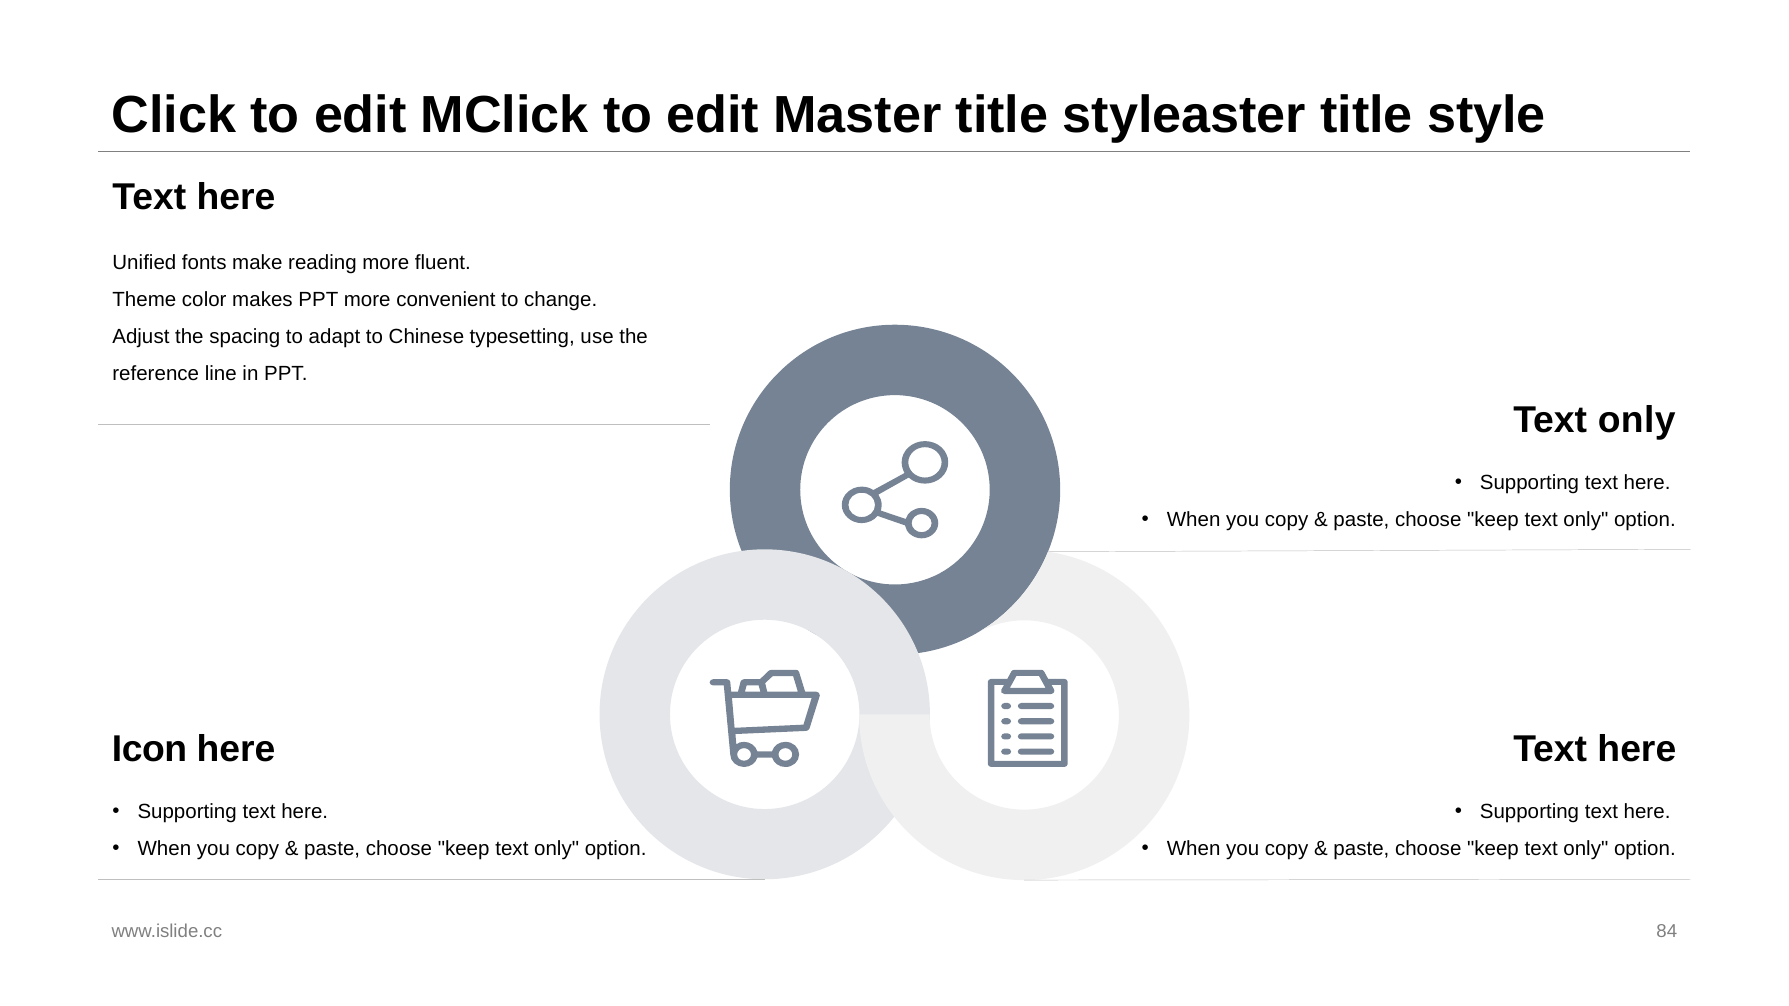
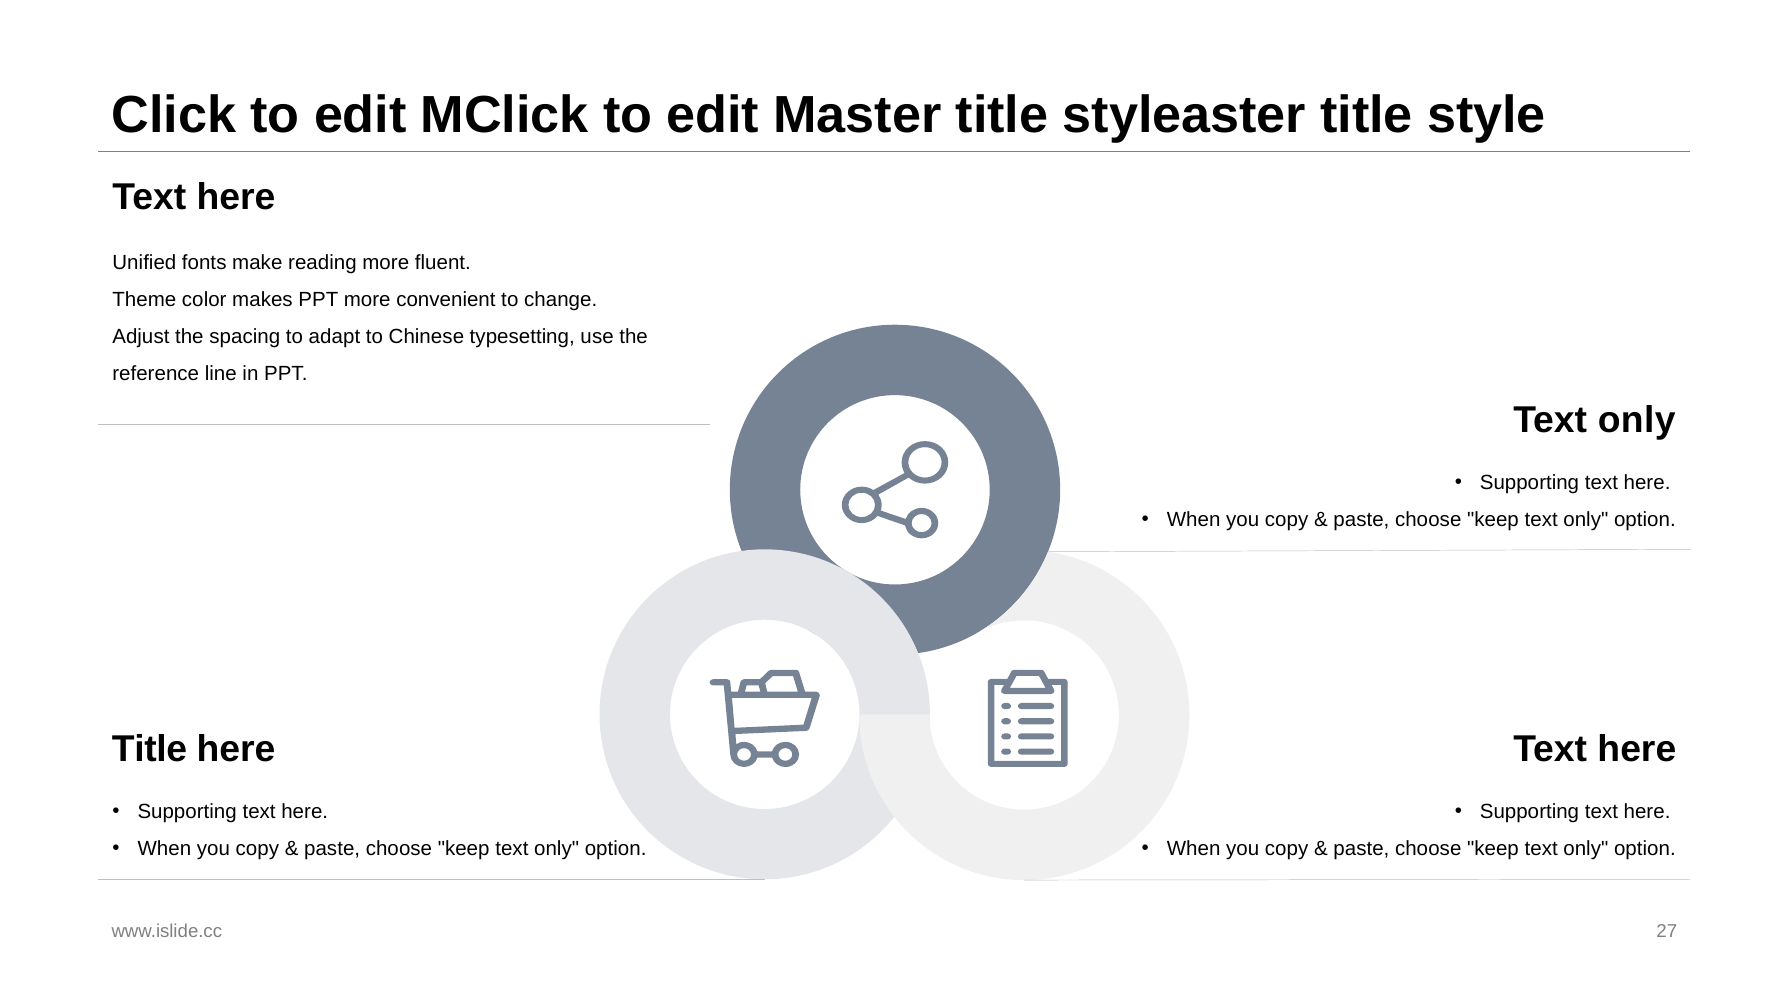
Icon at (150, 750): Icon -> Title
84: 84 -> 27
